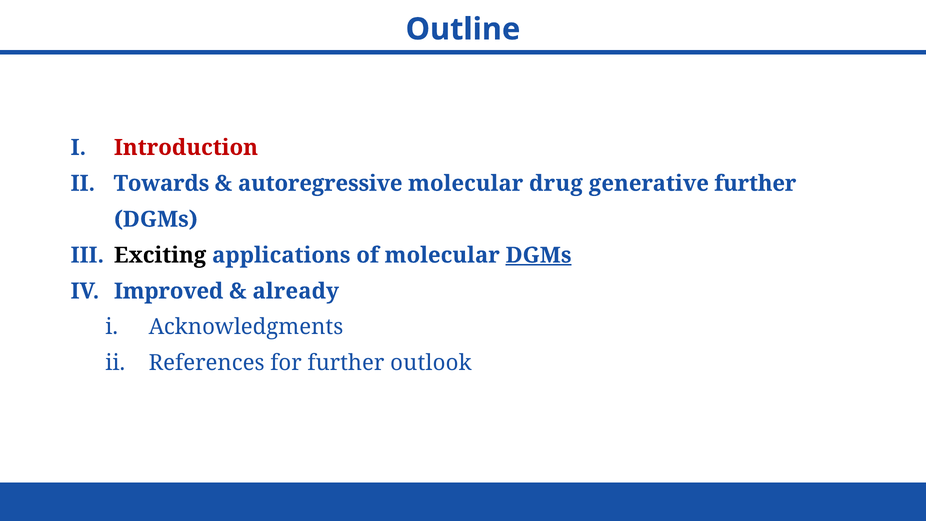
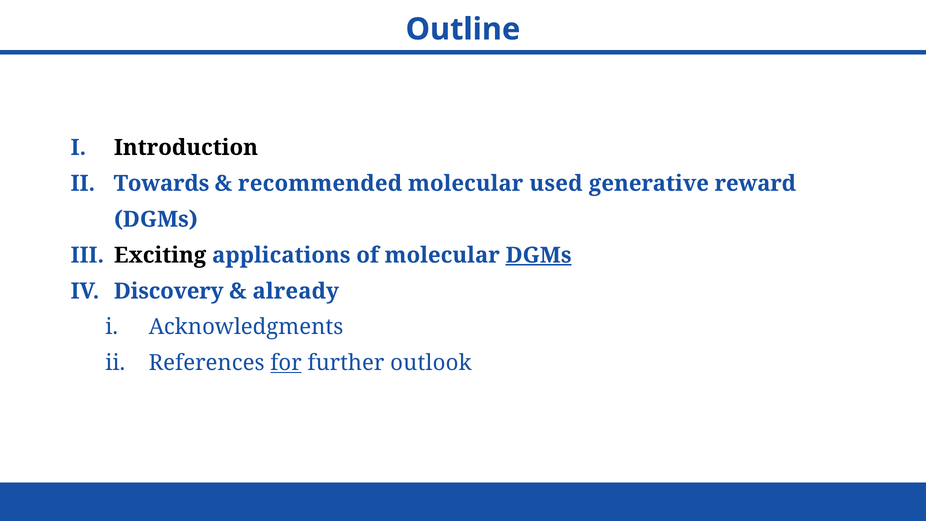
Introduction colour: red -> black
autoregressive: autoregressive -> recommended
drug: drug -> used
generative further: further -> reward
Improved: Improved -> Discovery
for underline: none -> present
